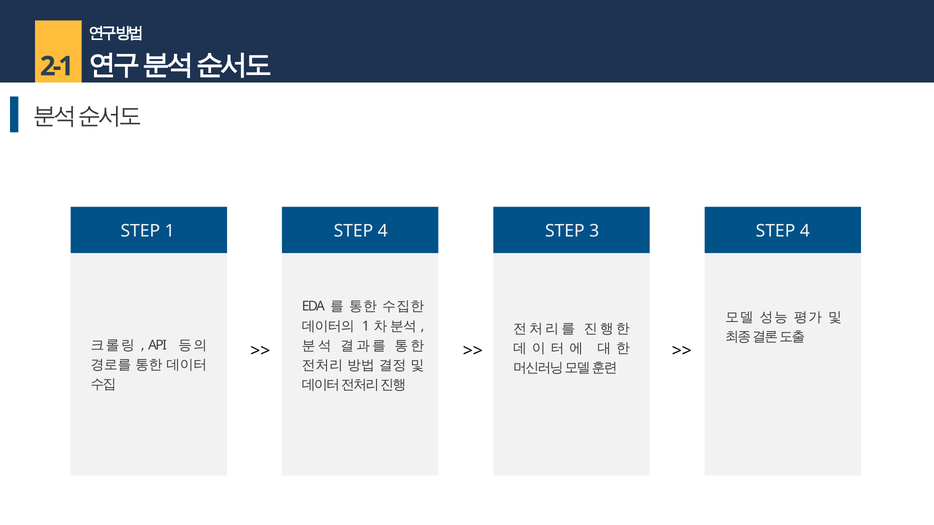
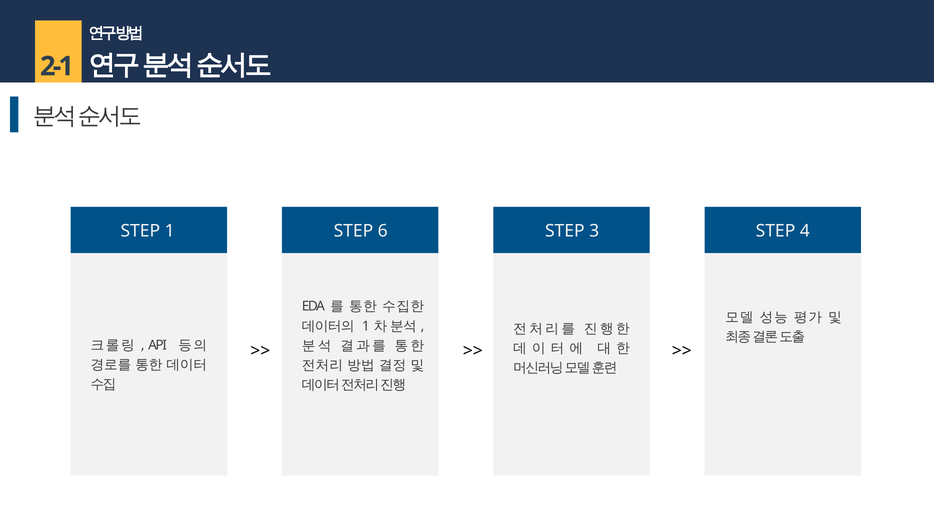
1 STEP 4: 4 -> 6
